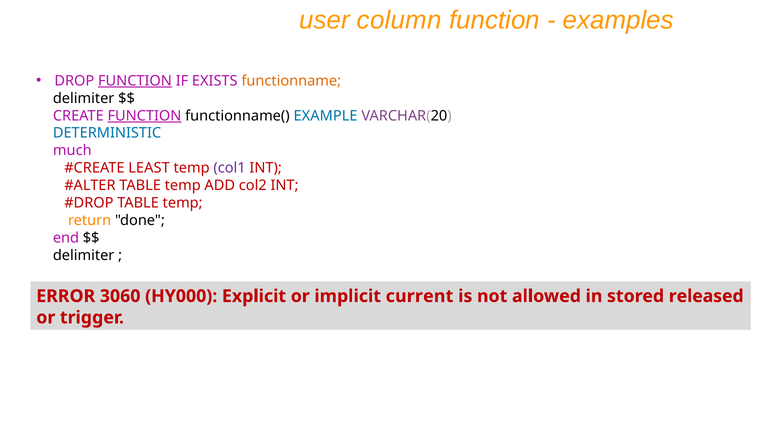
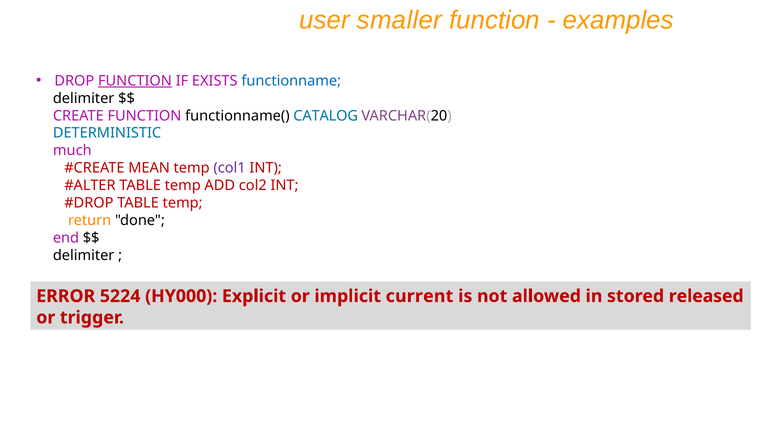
column: column -> smaller
functionname colour: orange -> blue
FUNCTION at (144, 116) underline: present -> none
EXAMPLE: EXAMPLE -> CATALOG
LEAST: LEAST -> MEAN
3060: 3060 -> 5224
